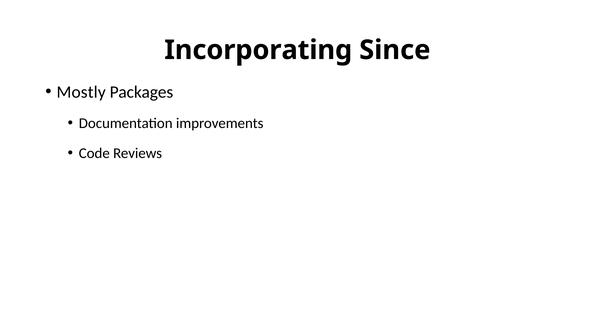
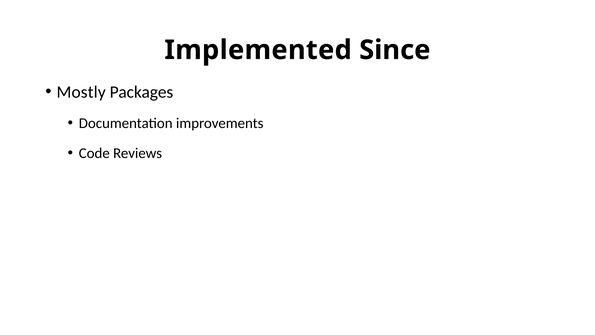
Incorporating: Incorporating -> Implemented
